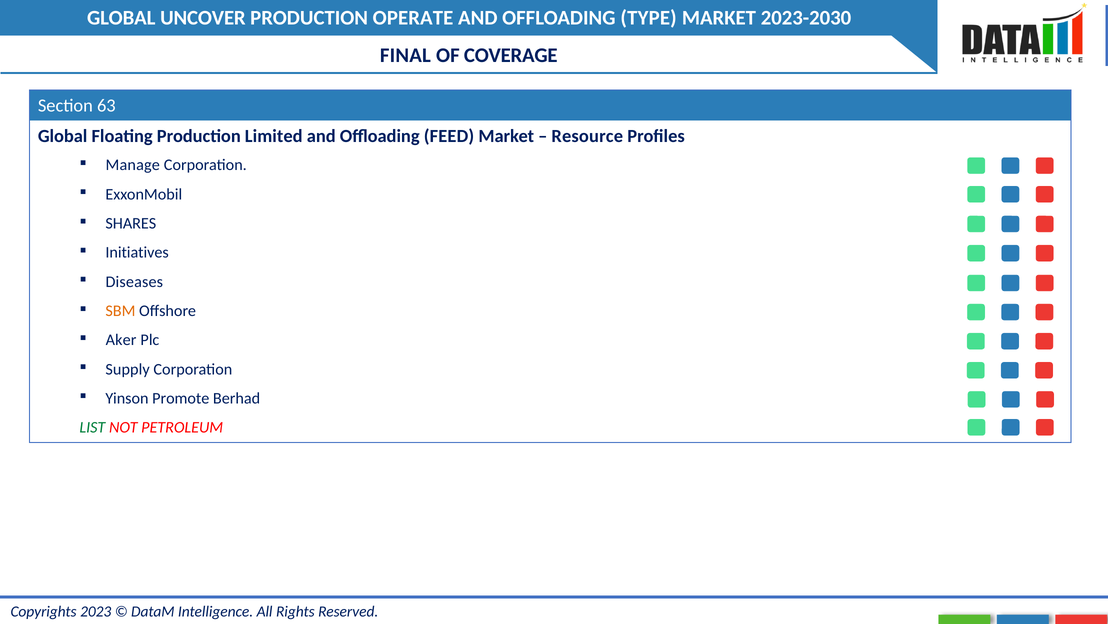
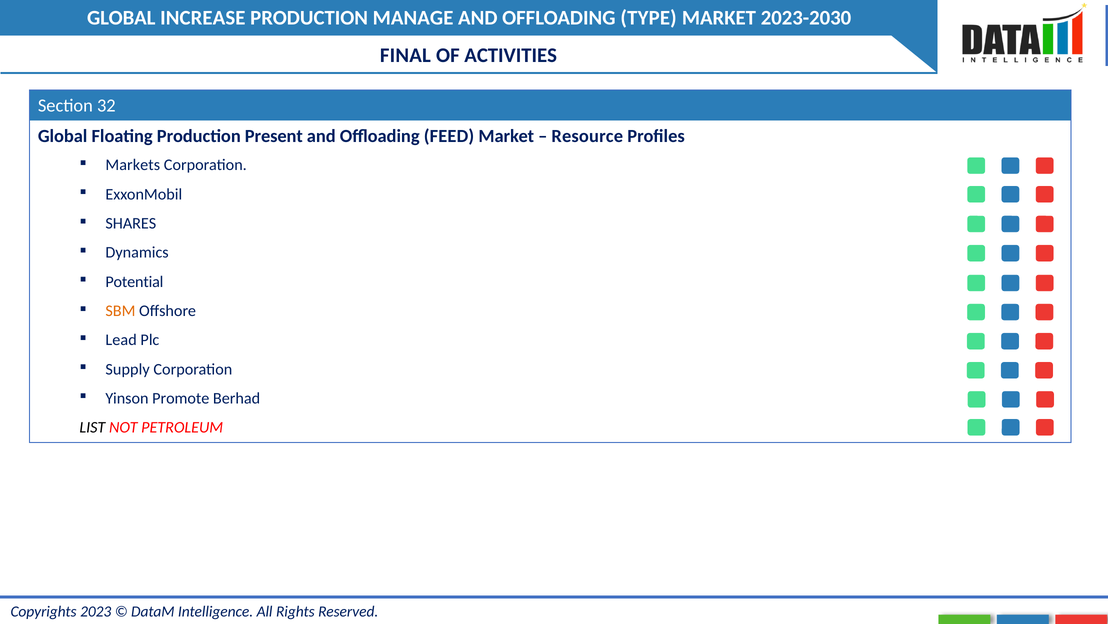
UNCOVER: UNCOVER -> INCREASE
OPERATE: OPERATE -> MANAGE
COVERAGE: COVERAGE -> ACTIVITIES
63: 63 -> 32
Limited: Limited -> Present
Manage: Manage -> Markets
Initiatives: Initiatives -> Dynamics
Diseases: Diseases -> Potential
Aker: Aker -> Lead
LIST colour: green -> black
